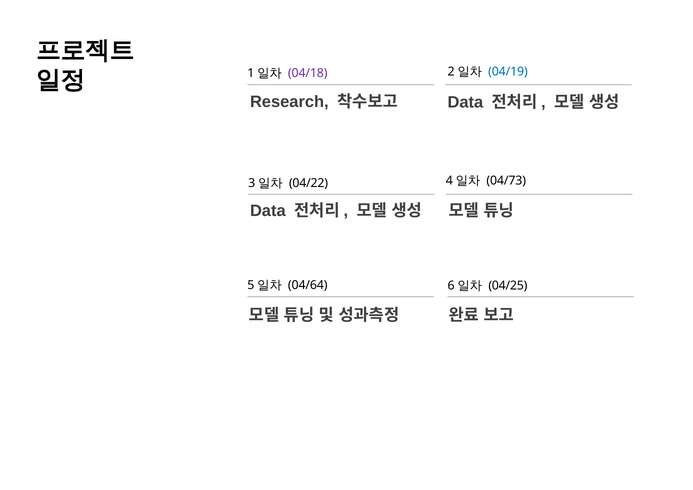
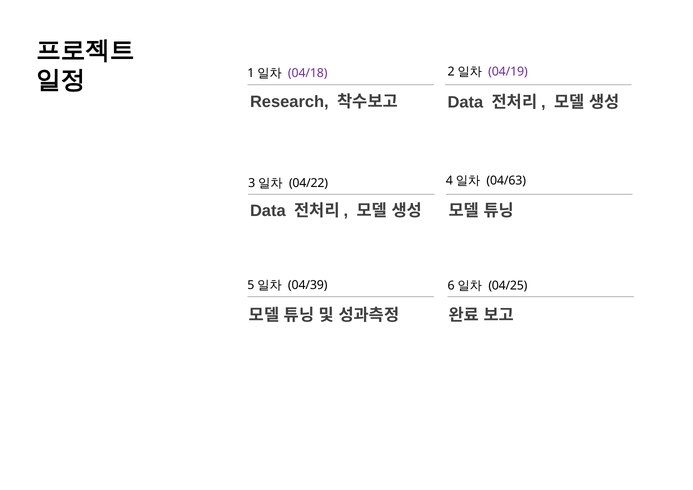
04/19 colour: blue -> purple
04/73: 04/73 -> 04/63
04/64: 04/64 -> 04/39
